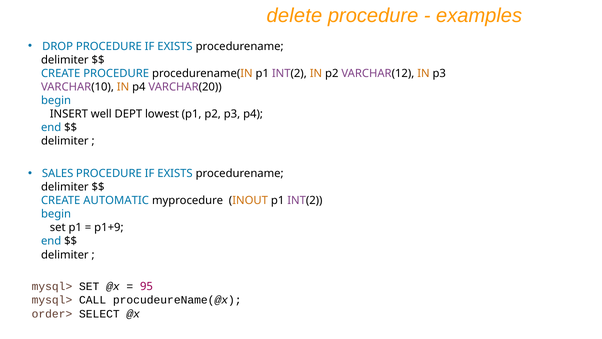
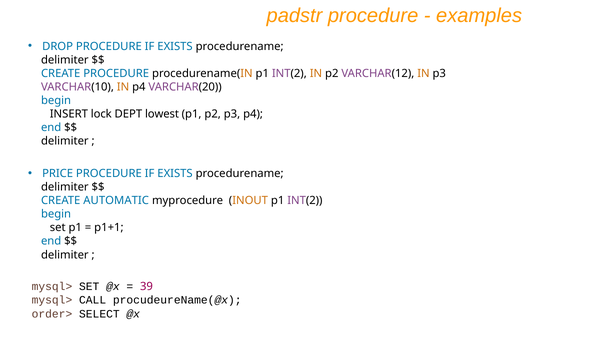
delete: delete -> padstr
well: well -> lock
SALES: SALES -> PRICE
p1+9: p1+9 -> p1+1
95: 95 -> 39
